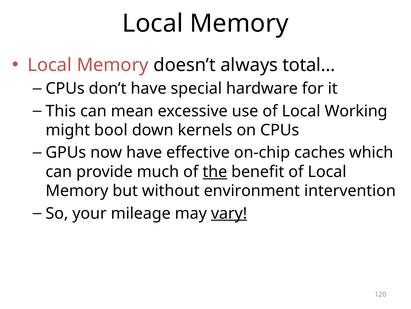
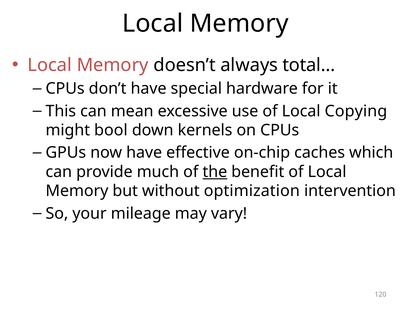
Working: Working -> Copying
environment: environment -> optimization
vary underline: present -> none
